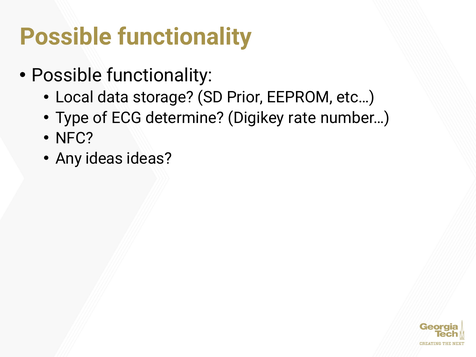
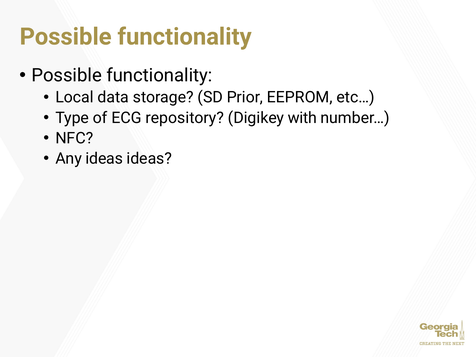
determine: determine -> repository
rate: rate -> with
